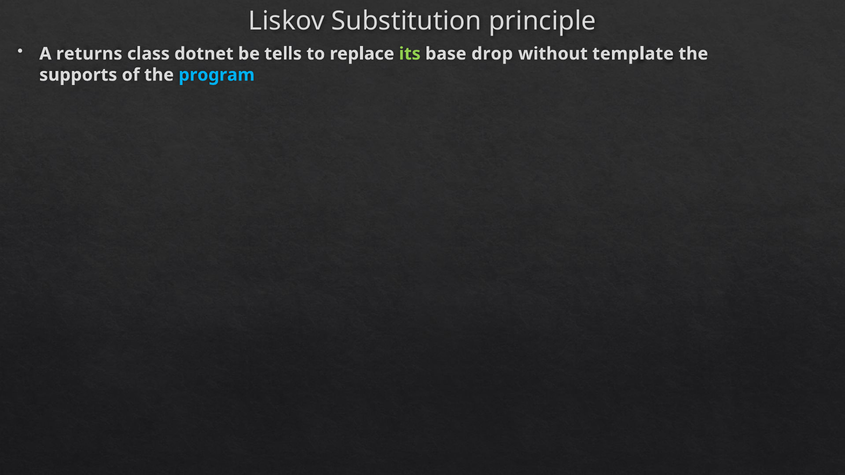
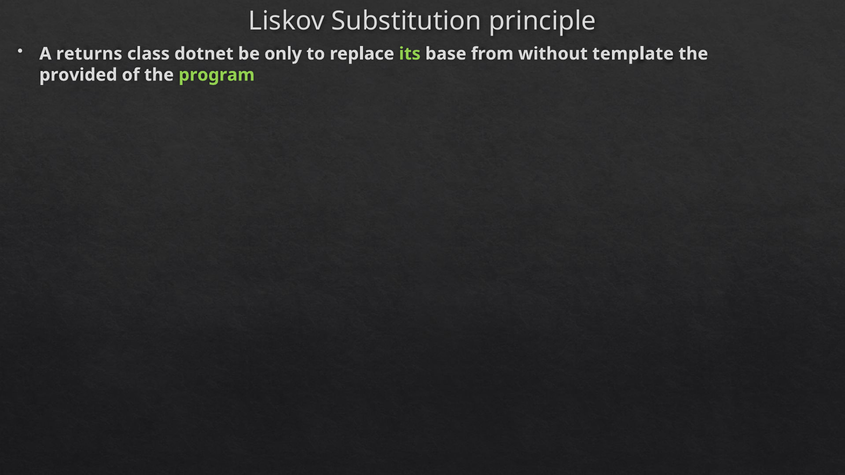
tells: tells -> only
drop: drop -> from
supports: supports -> provided
program colour: light blue -> light green
